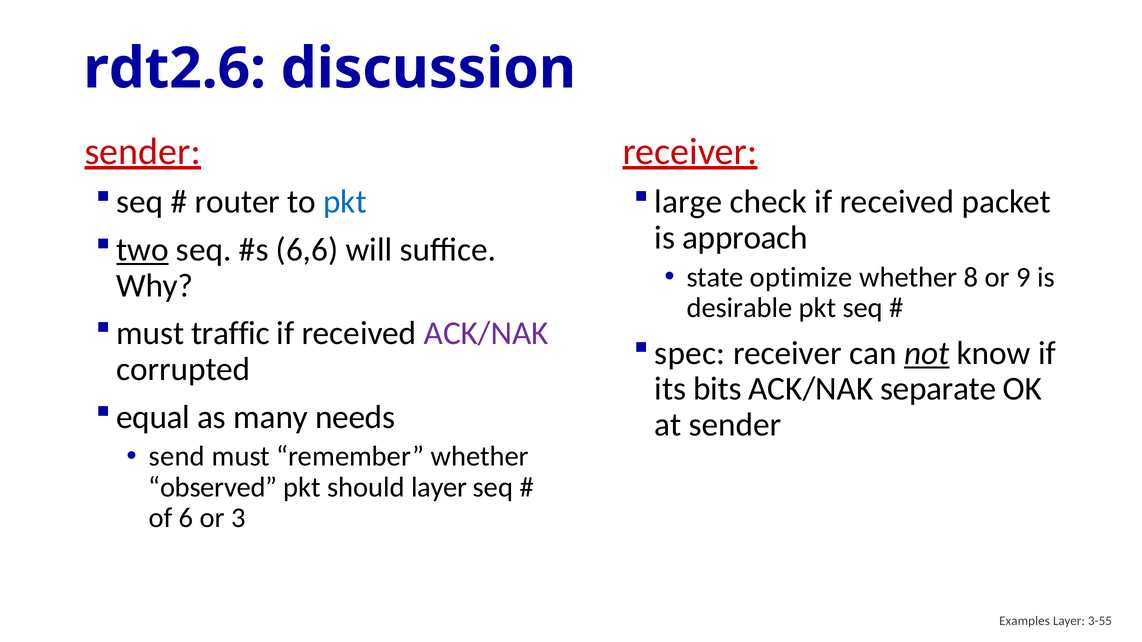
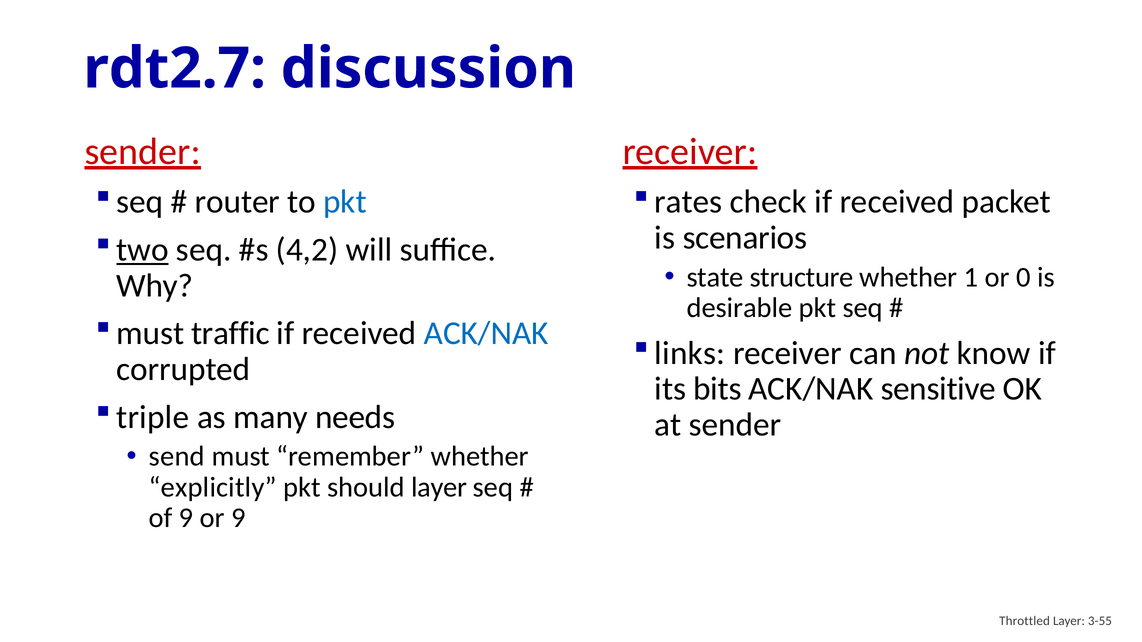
rdt2.6: rdt2.6 -> rdt2.7
large: large -> rates
approach: approach -> scenarios
6,6: 6,6 -> 4,2
optimize: optimize -> structure
8: 8 -> 1
9: 9 -> 0
ACK/NAK at (486, 334) colour: purple -> blue
spec: spec -> links
not underline: present -> none
separate: separate -> sensitive
equal: equal -> triple
observed: observed -> explicitly
of 6: 6 -> 9
or 3: 3 -> 9
Examples: Examples -> Throttled
